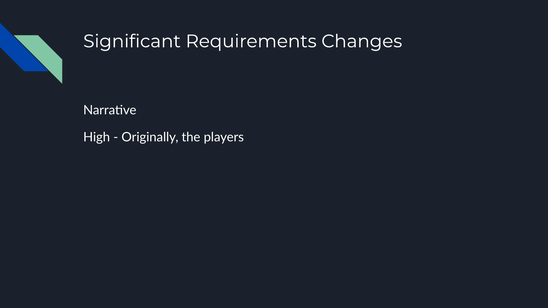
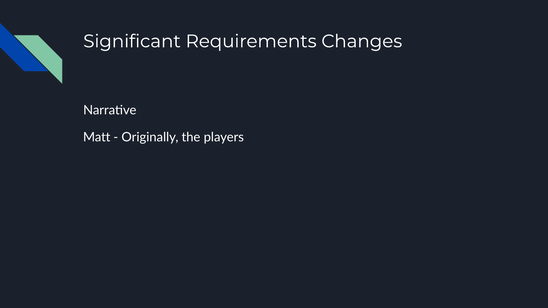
High: High -> Matt
